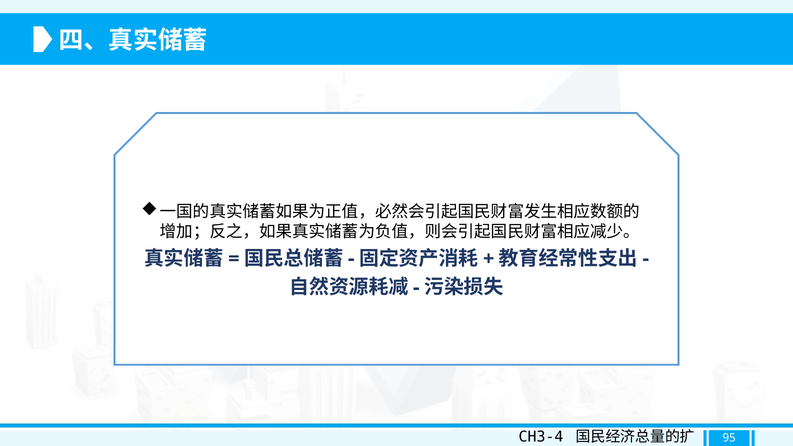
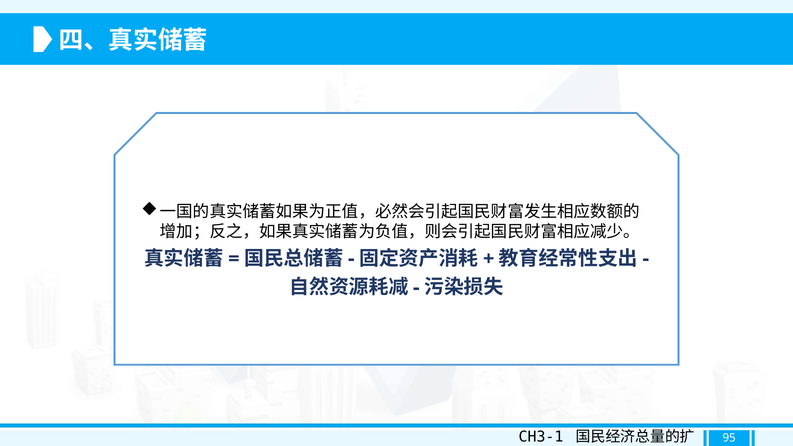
CH3-4: CH3-4 -> CH3-1
